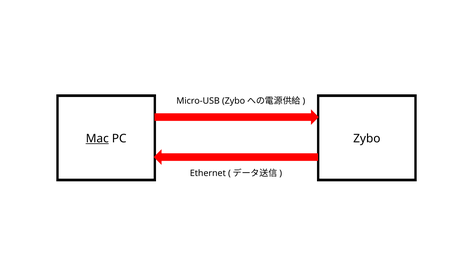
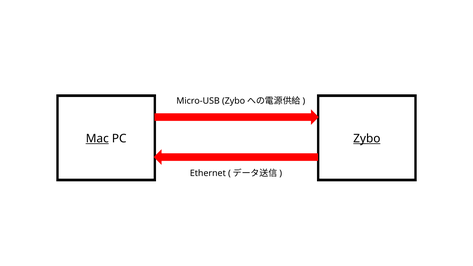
Zybo underline: none -> present
